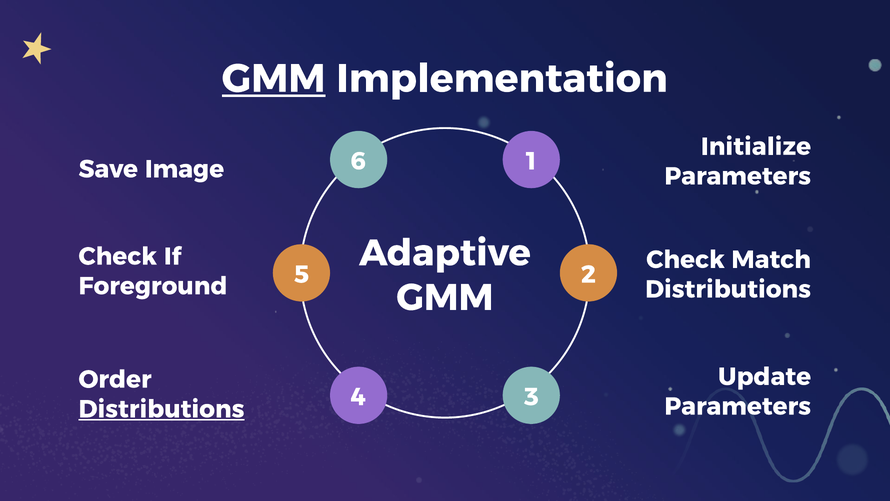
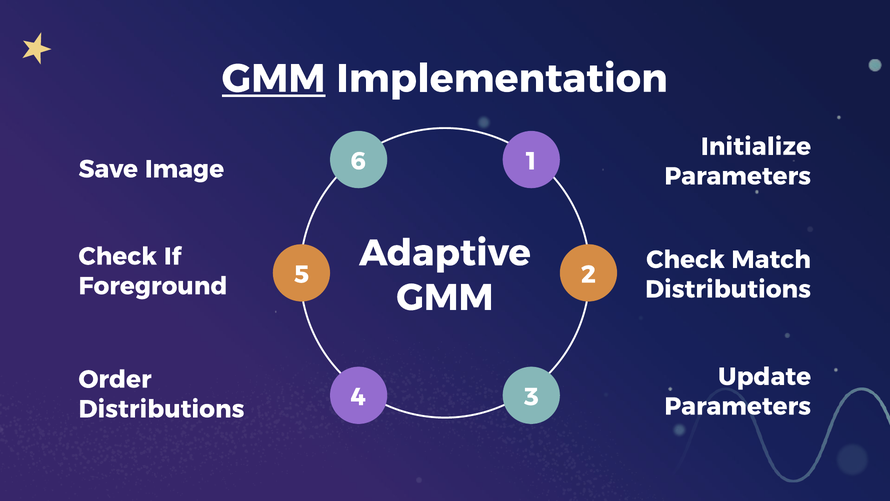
Distributions at (161, 409) underline: present -> none
